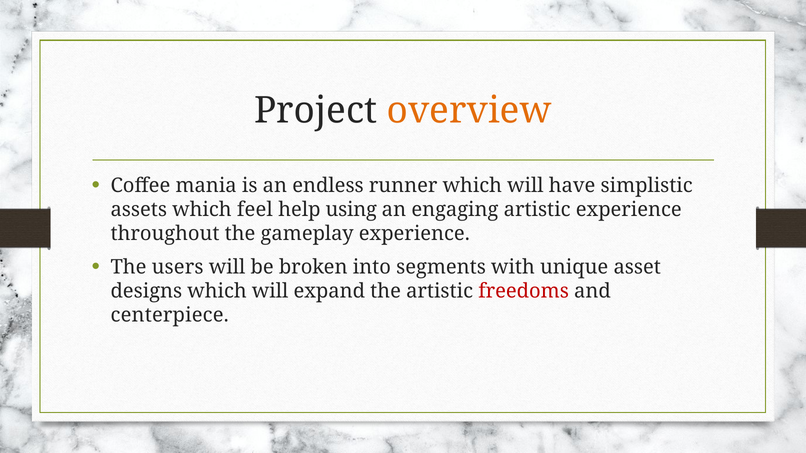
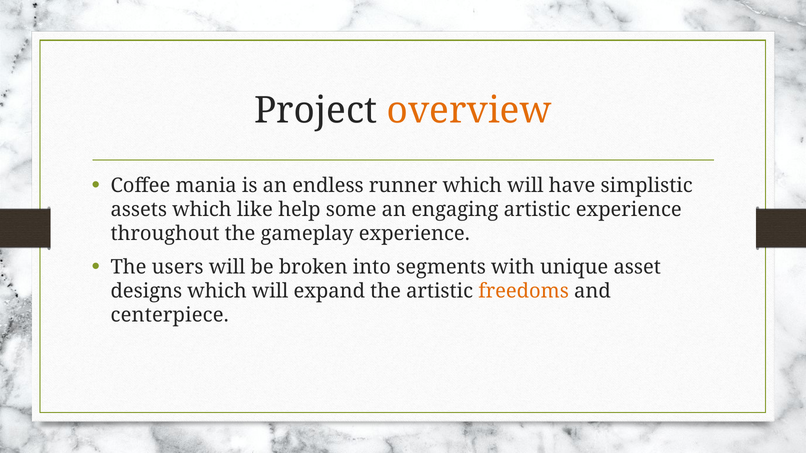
feel: feel -> like
using: using -> some
freedoms colour: red -> orange
